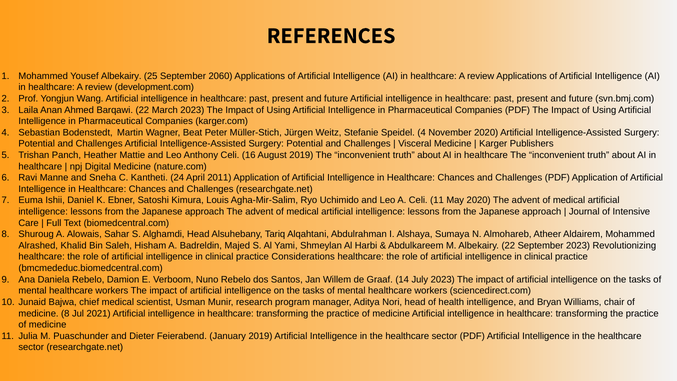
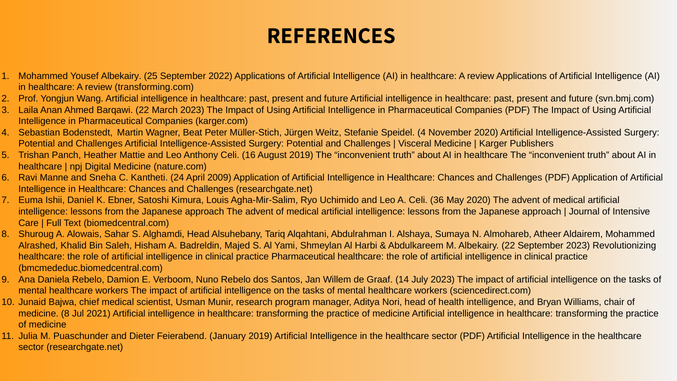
2060: 2060 -> 2022
development.com: development.com -> transforming.com
2011: 2011 -> 2009
Celi 11: 11 -> 36
practice Considerations: Considerations -> Pharmaceutical
